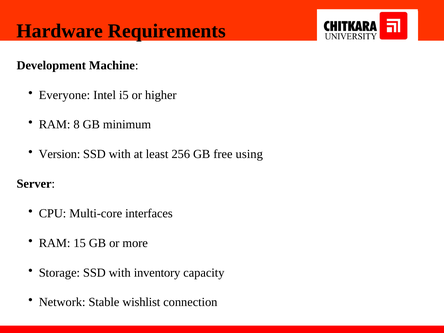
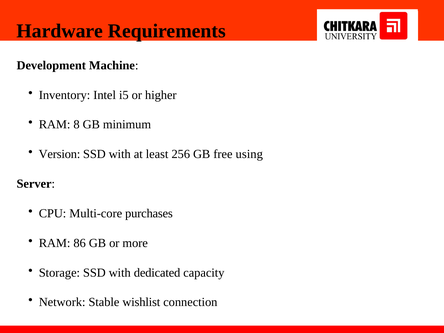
Everyone: Everyone -> Inventory
interfaces: interfaces -> purchases
15: 15 -> 86
inventory: inventory -> dedicated
